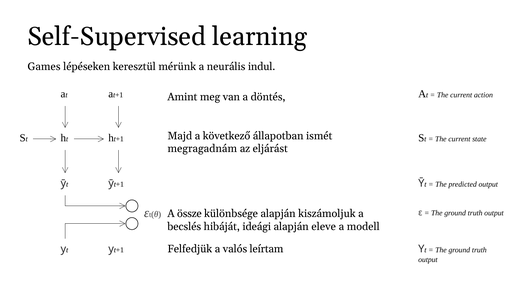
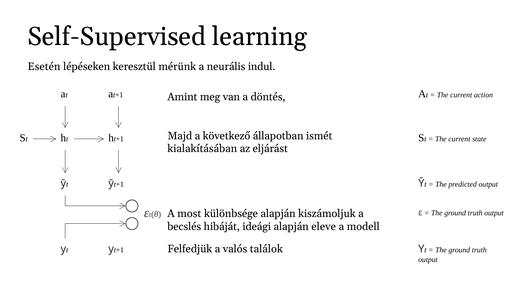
Games: Games -> Esetén
megragadnám: megragadnám -> kialakításában
össze: össze -> most
leírtam: leírtam -> találok
